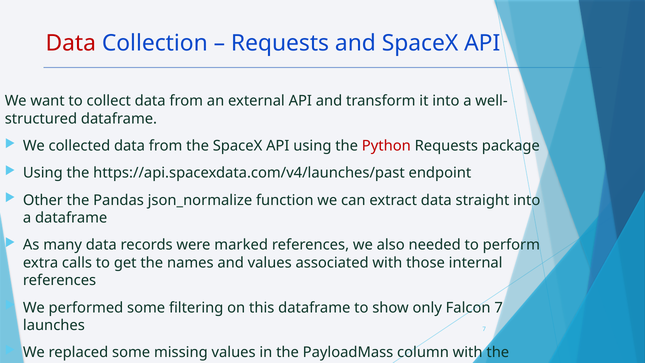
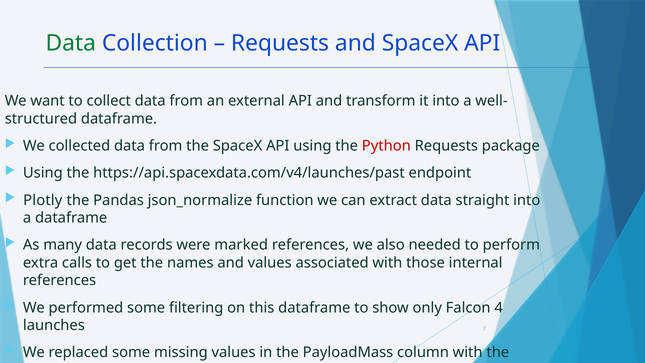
Data at (71, 43) colour: red -> green
Other: Other -> Plotly
Falcon 7: 7 -> 4
